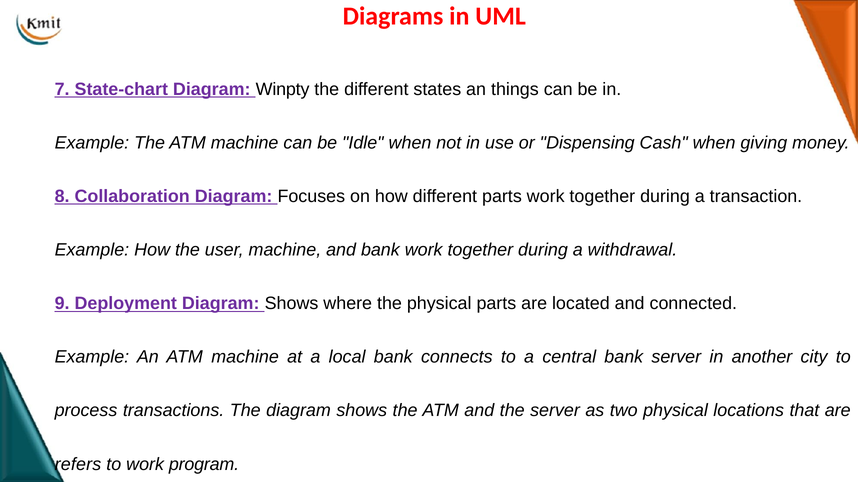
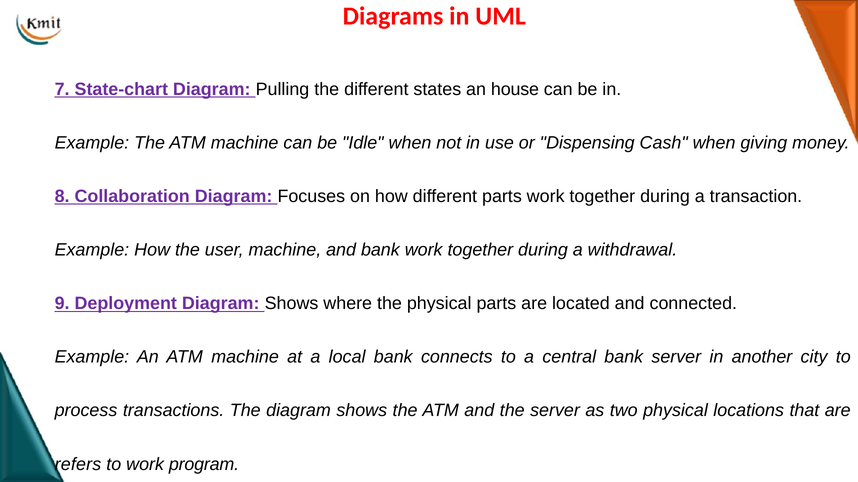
Winpty: Winpty -> Pulling
things: things -> house
